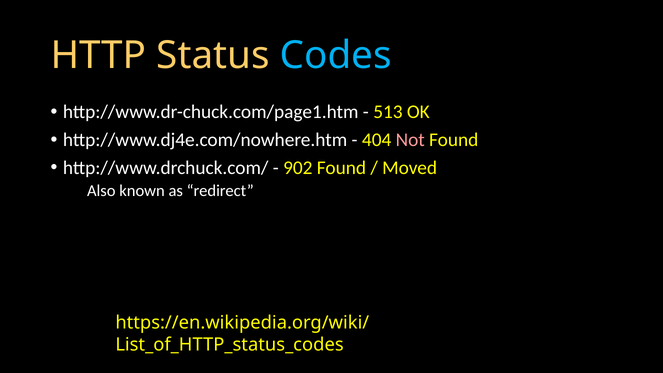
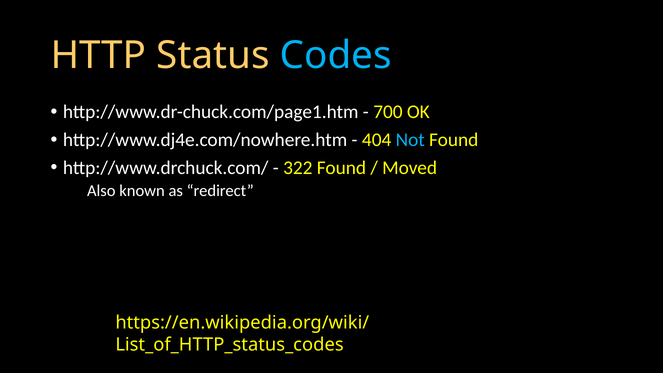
513: 513 -> 700
Not colour: pink -> light blue
902: 902 -> 322
